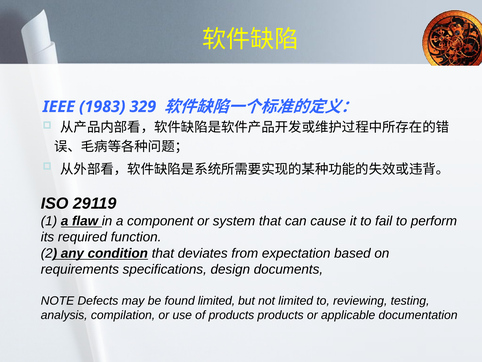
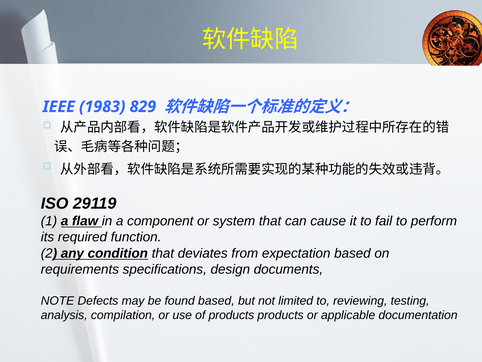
329: 329 -> 829
found limited: limited -> based
